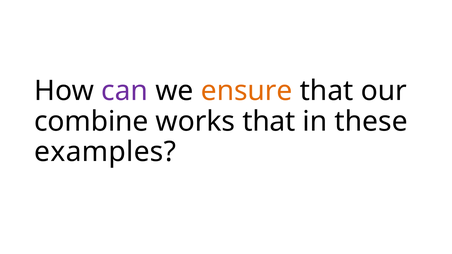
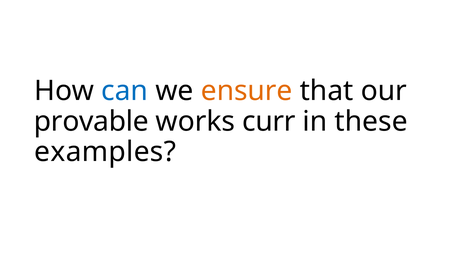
can colour: purple -> blue
combine: combine -> provable
works that: that -> curr
